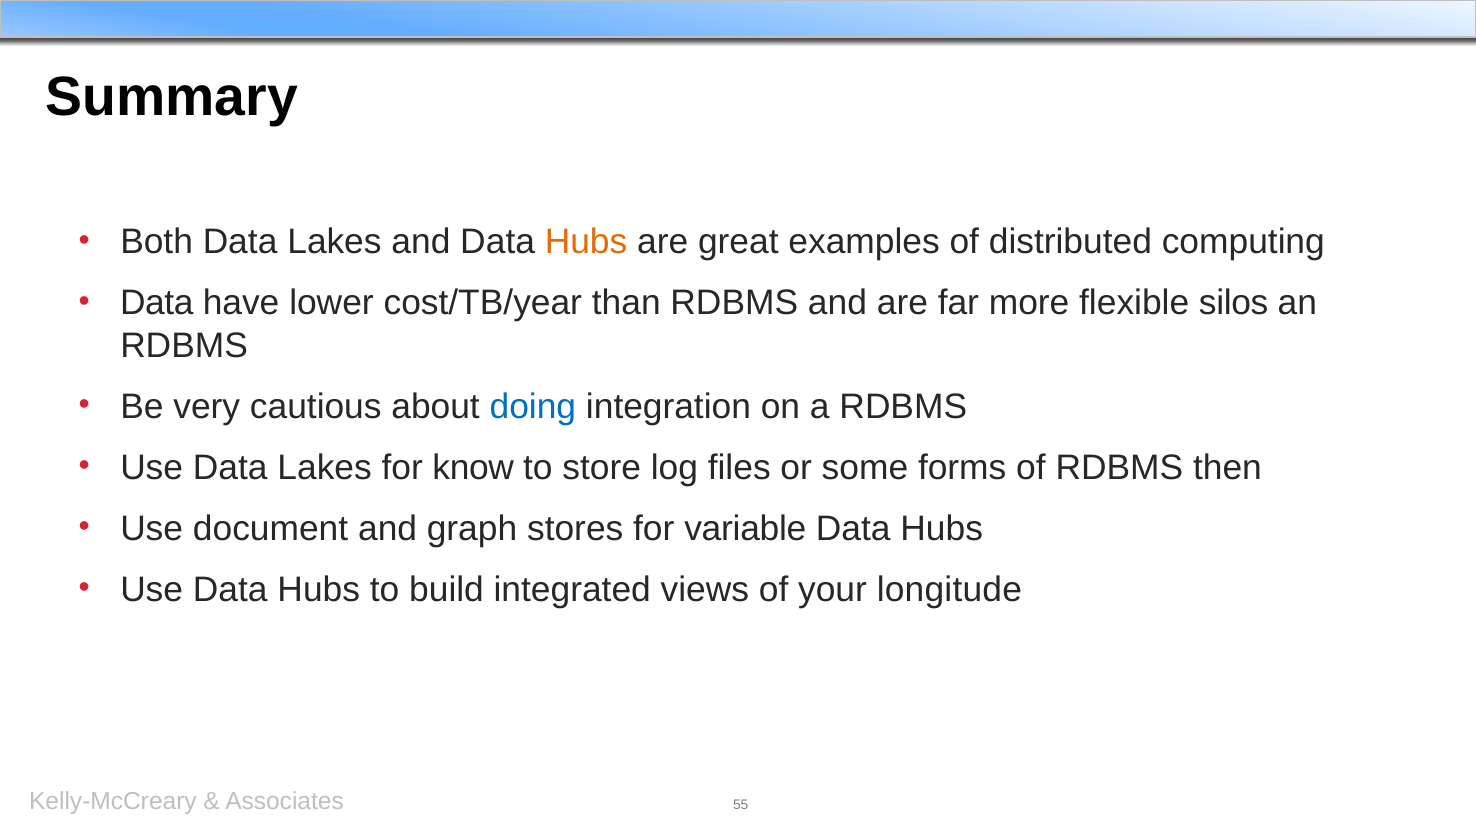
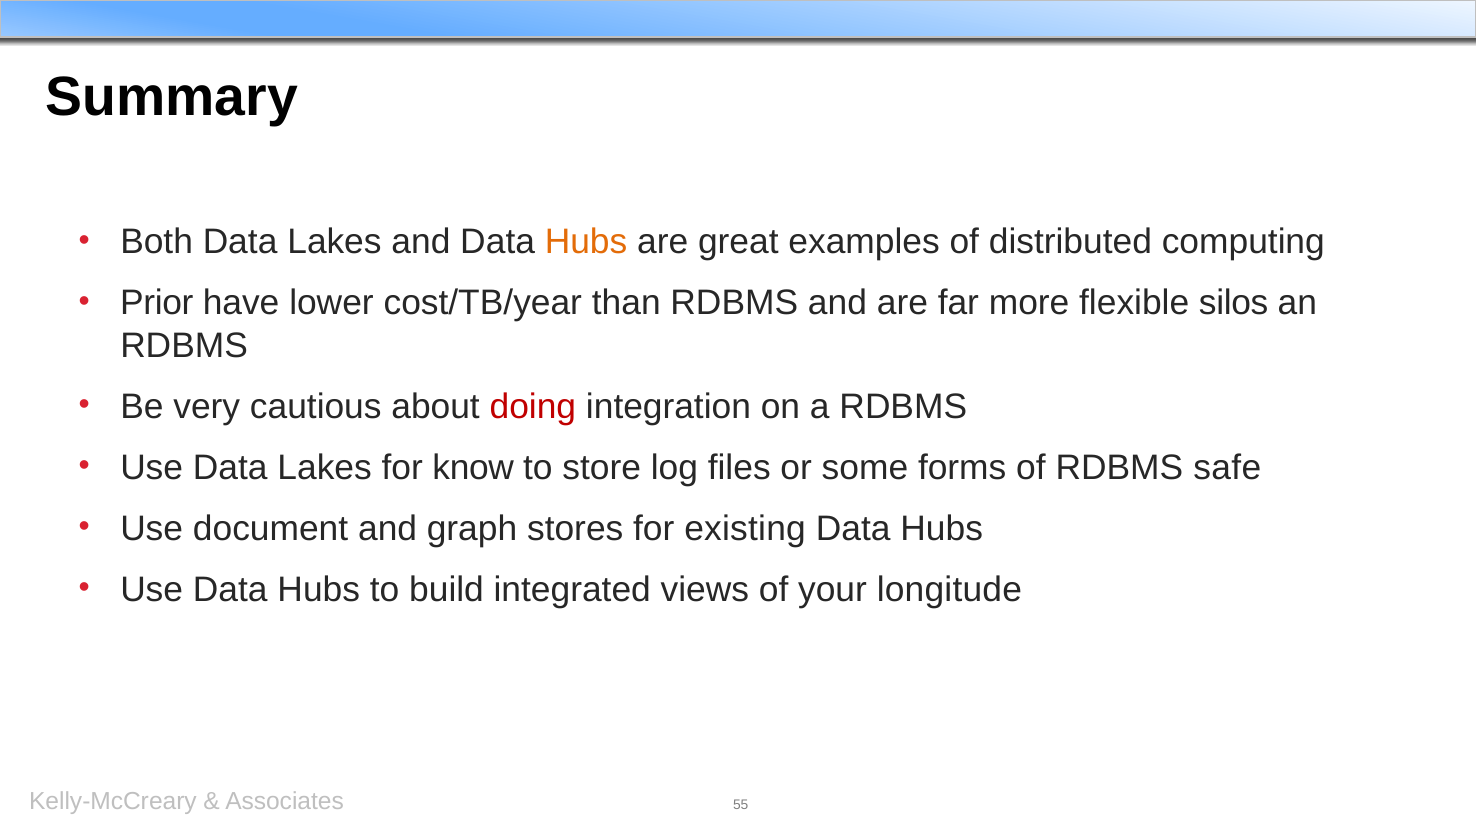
Data at (157, 303): Data -> Prior
doing colour: blue -> red
then: then -> safe
variable: variable -> existing
